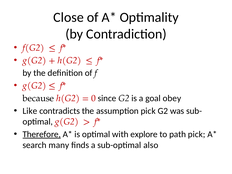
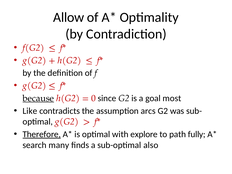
Close: Close -> Allow
because underline: none -> present
obey: obey -> most
assumption pick: pick -> arcs
path pick: pick -> fully
